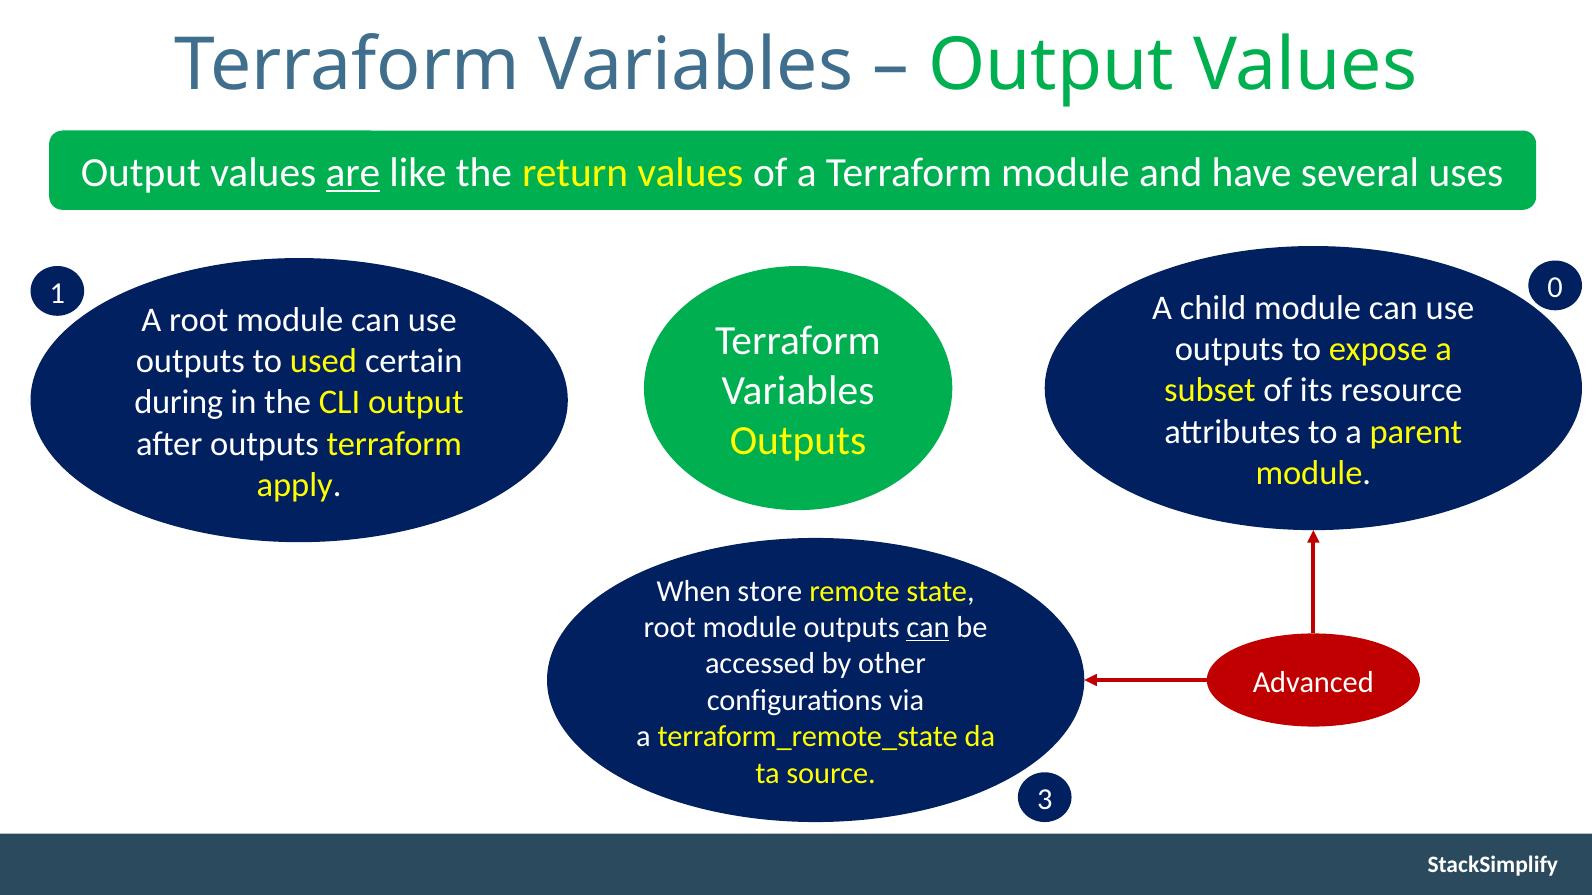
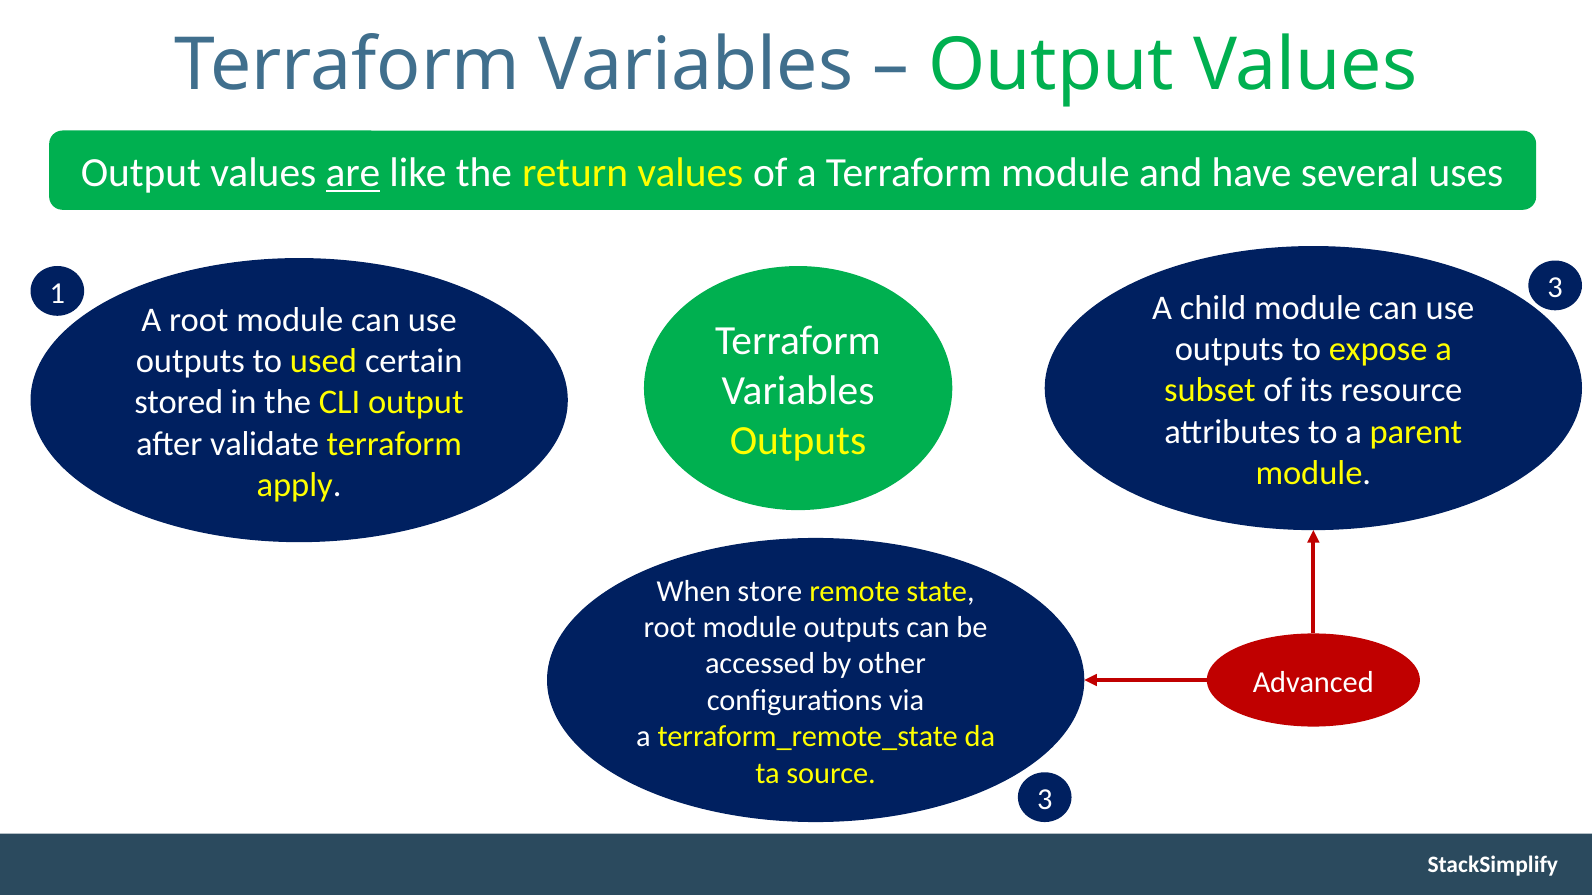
1 0: 0 -> 3
during: during -> stored
after outputs: outputs -> validate
can at (928, 628) underline: present -> none
